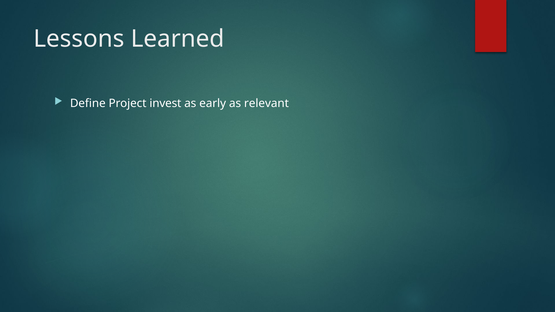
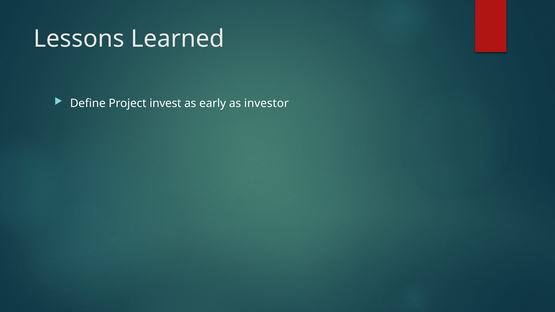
relevant: relevant -> investor
